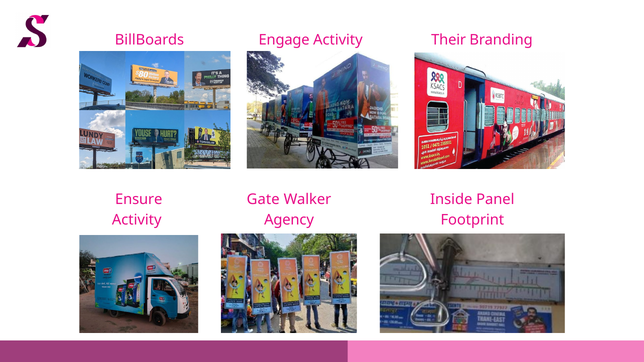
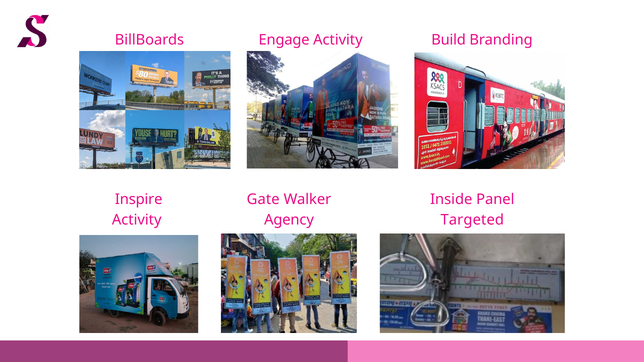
Their: Their -> Build
Ensure: Ensure -> Inspire
Footprint: Footprint -> Targeted
